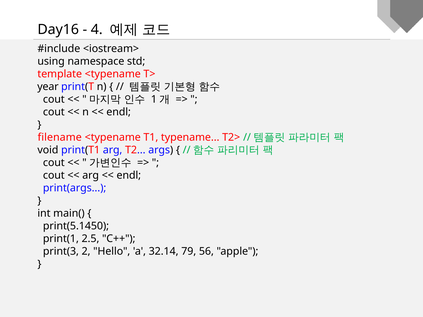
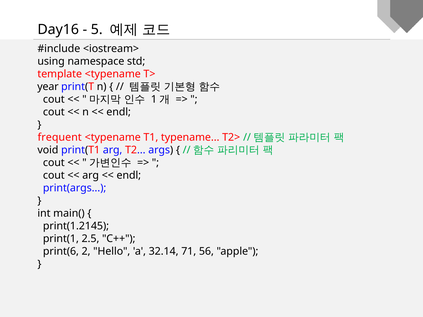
4: 4 -> 5
filename: filename -> frequent
print(5.1450: print(5.1450 -> print(1.2145
print(3: print(3 -> print(6
79: 79 -> 71
